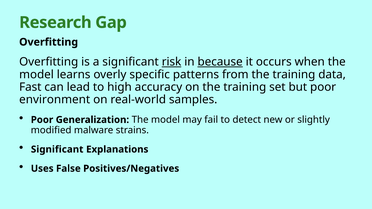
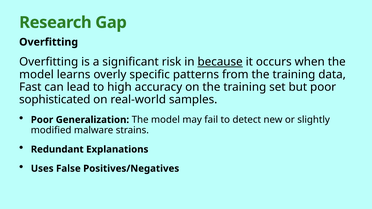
risk underline: present -> none
environment: environment -> sophisticated
Significant at (57, 150): Significant -> Redundant
